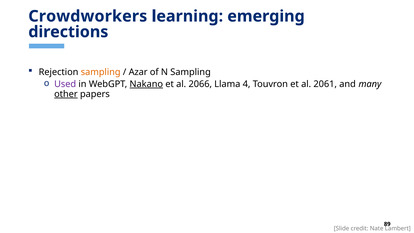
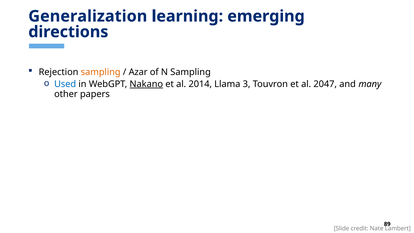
Crowdworkers: Crowdworkers -> Generalization
Used colour: purple -> blue
2066: 2066 -> 2014
4: 4 -> 3
2061: 2061 -> 2047
other underline: present -> none
